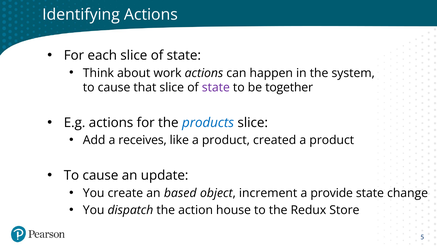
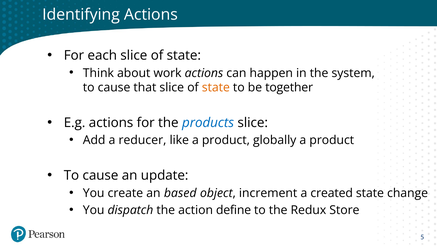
state at (216, 88) colour: purple -> orange
receives: receives -> reducer
created: created -> globally
provide: provide -> created
house: house -> define
